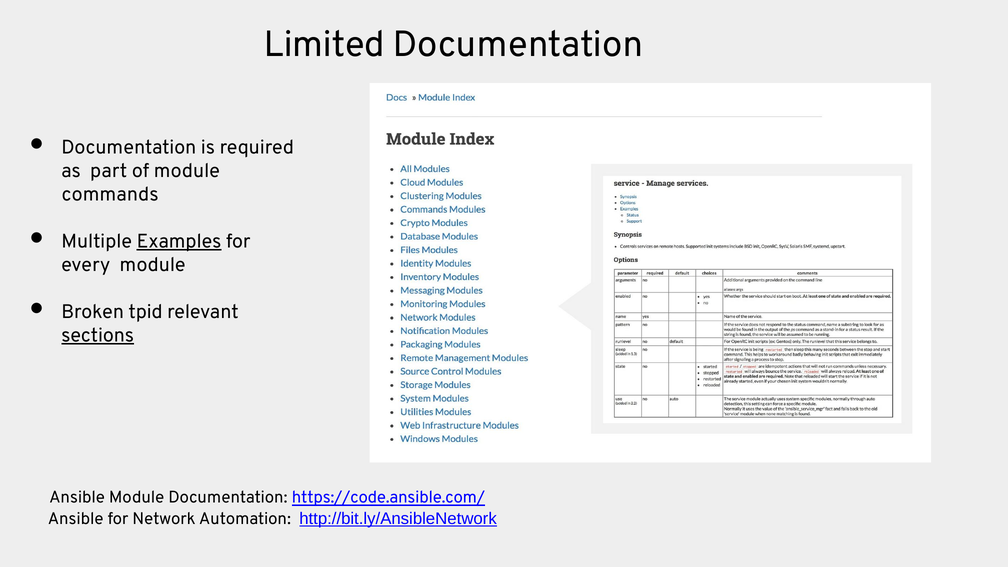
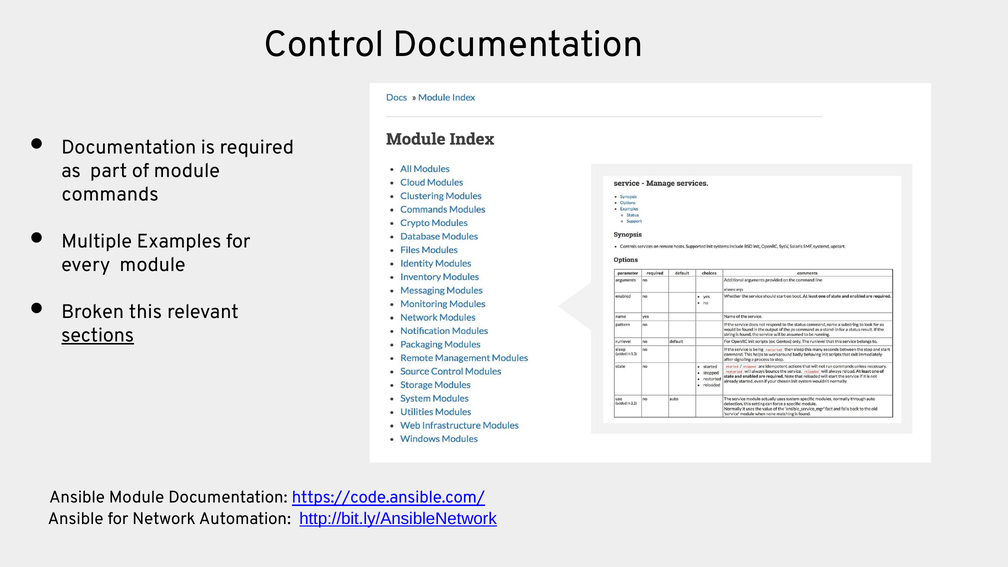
Limited: Limited -> Control
Examples underline: present -> none
tpid: tpid -> this
